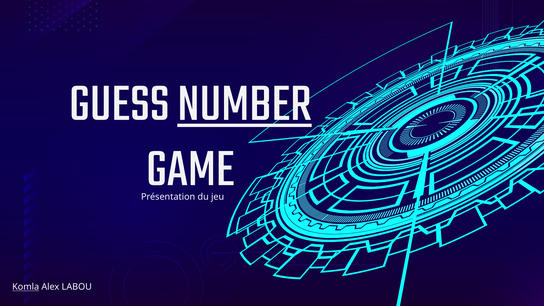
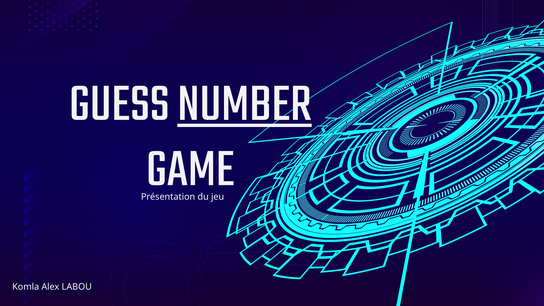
Komla underline: present -> none
